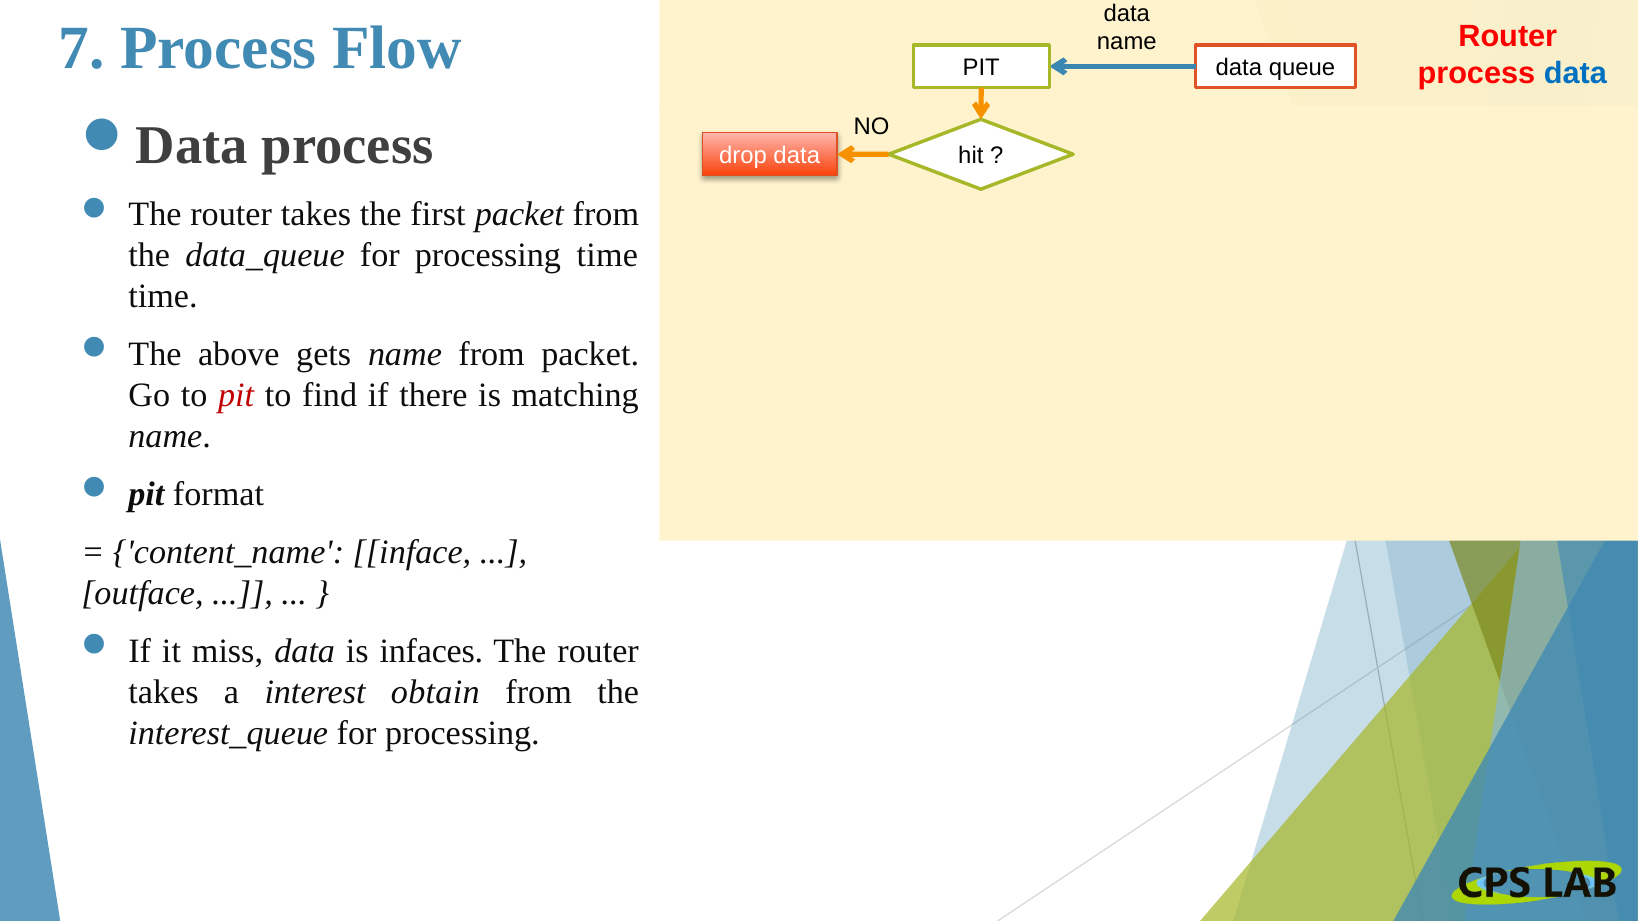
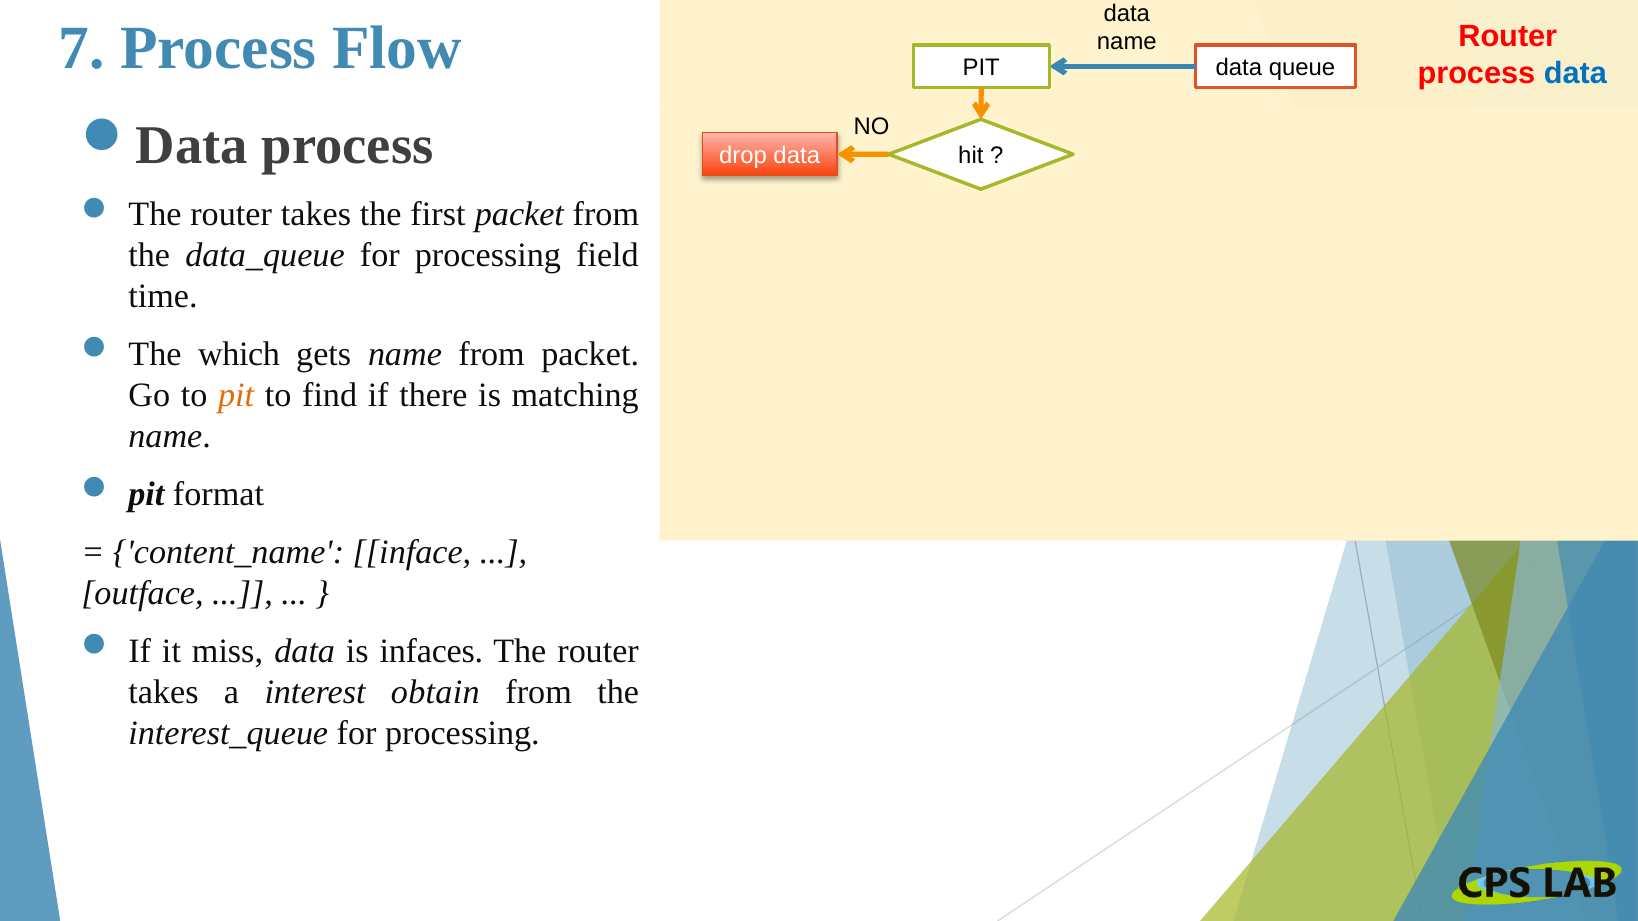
processing time: time -> field
above: above -> which
pit at (236, 395) colour: red -> orange
